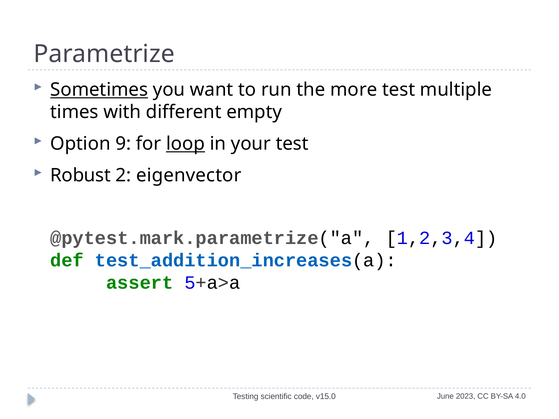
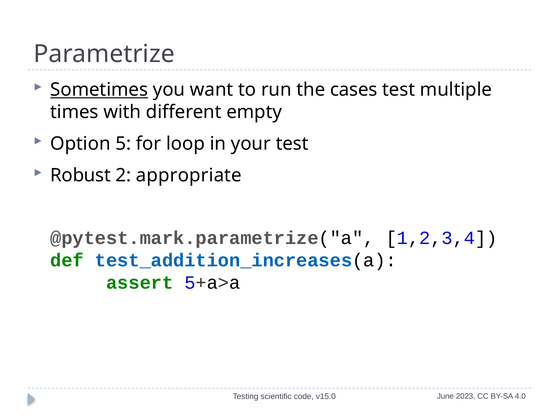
more: more -> cases
9: 9 -> 5
loop underline: present -> none
eigenvector: eigenvector -> appropriate
